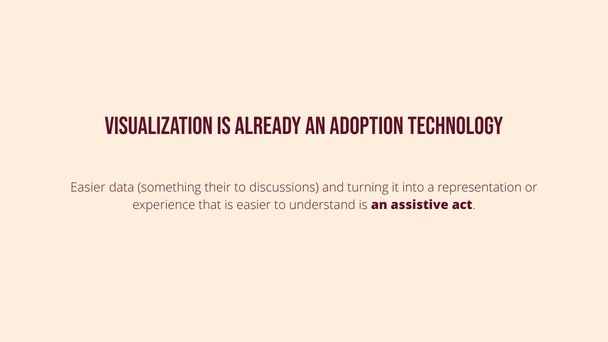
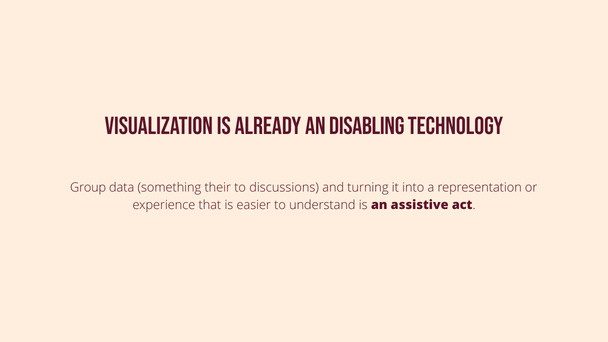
adoption: adoption -> disabling
Easier at (88, 187): Easier -> Group
